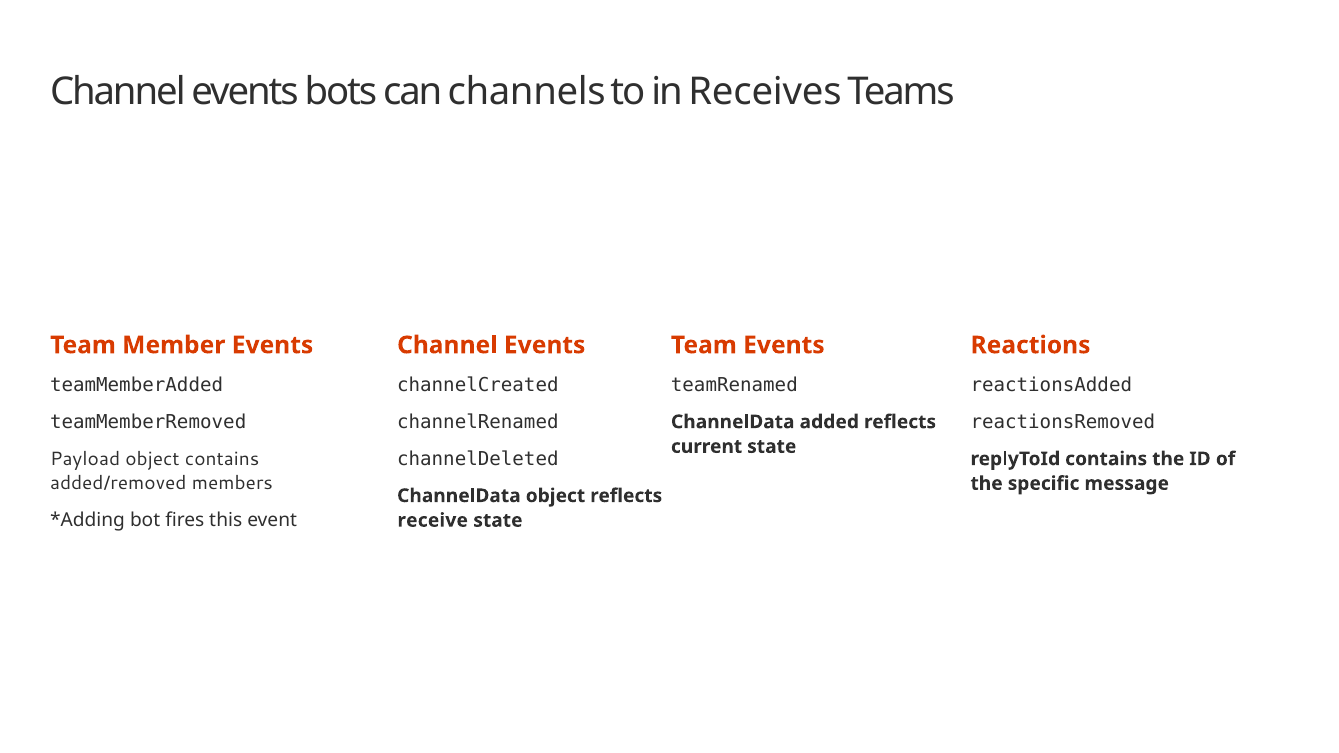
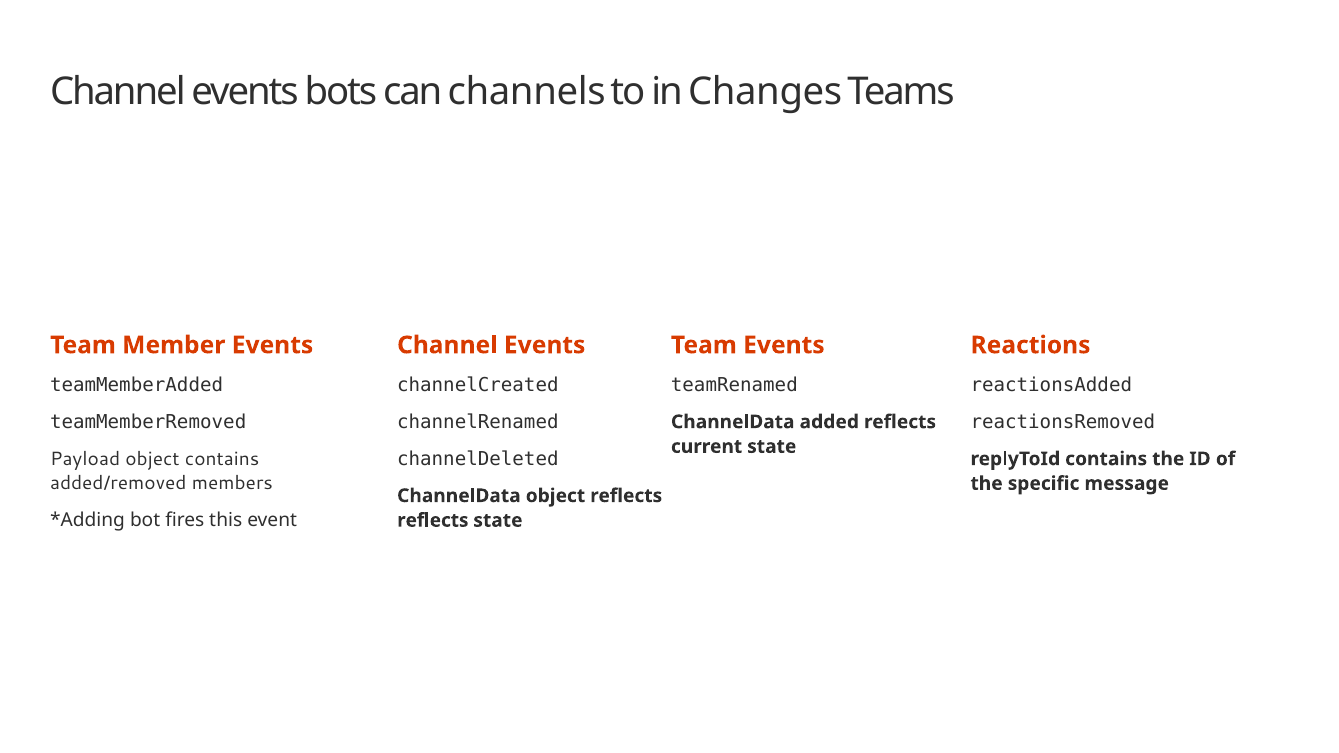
Receives: Receives -> Changes
receive at (433, 520): receive -> reflects
